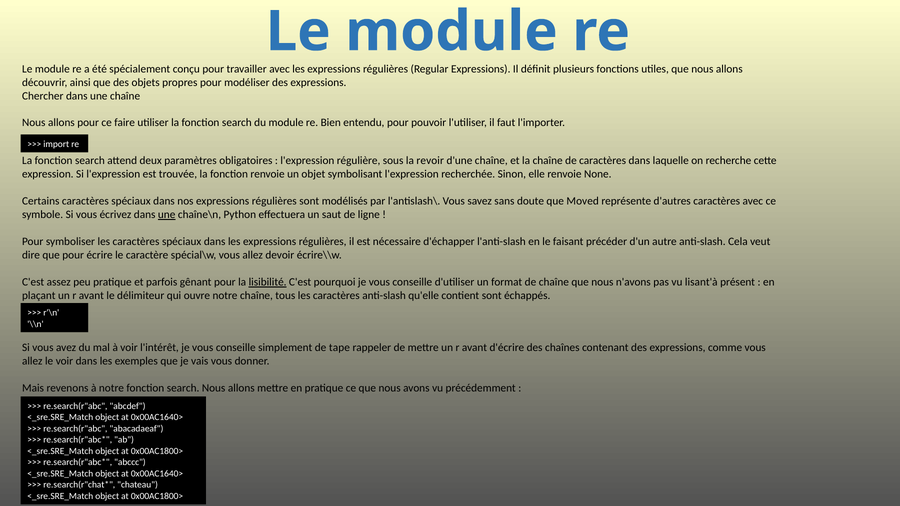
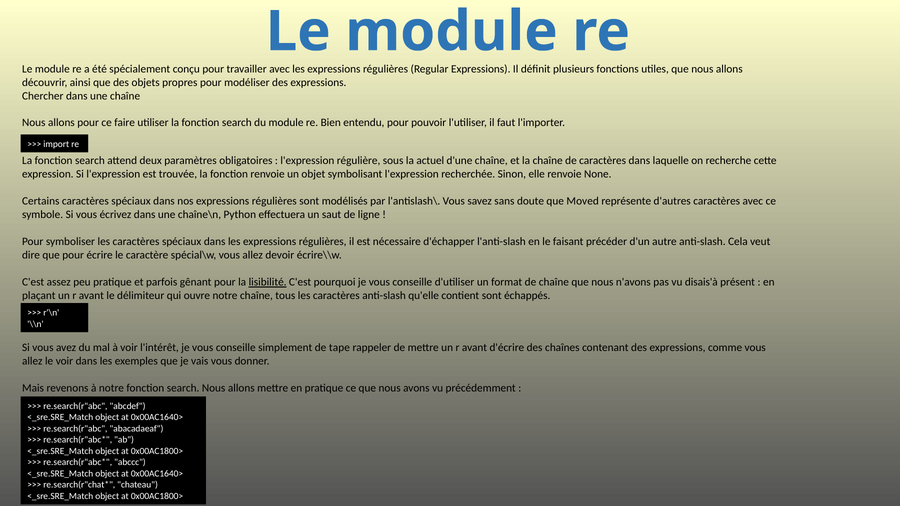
revoir: revoir -> actuel
une at (167, 215) underline: present -> none
lisant'à: lisant'à -> disais'à
